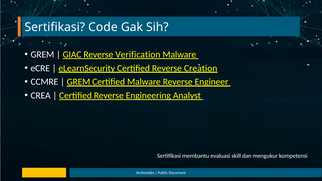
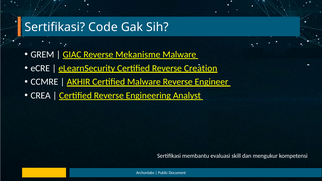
Verification: Verification -> Mekanisme
GREM at (79, 82): GREM -> AKHIR
